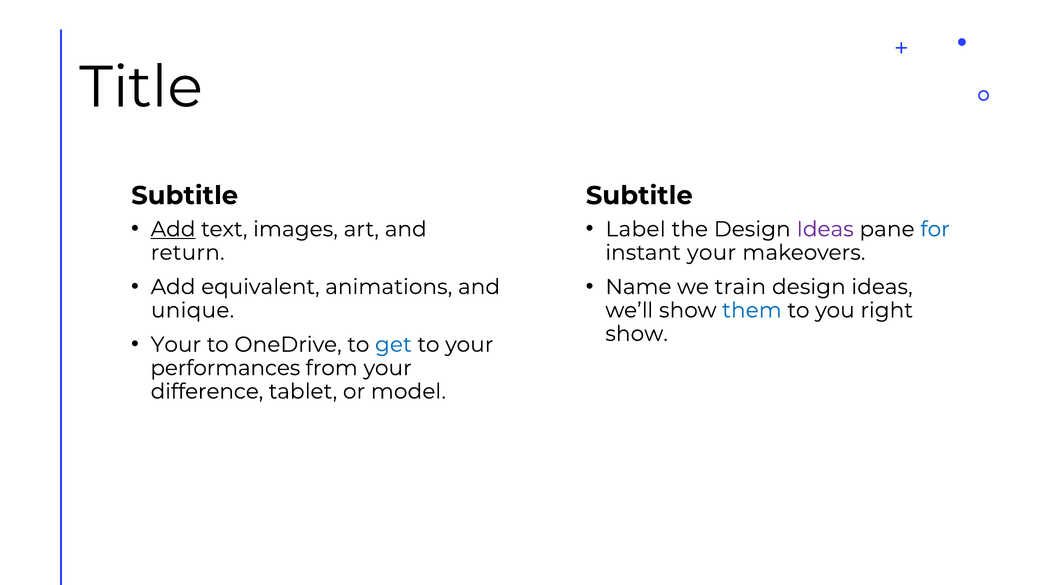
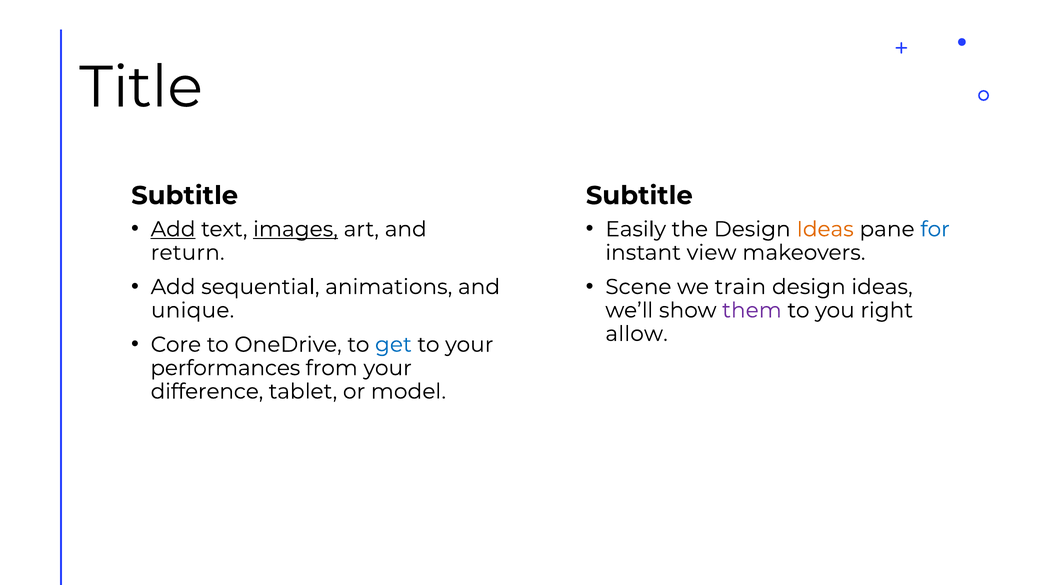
images underline: none -> present
Label: Label -> Easily
Ideas at (825, 229) colour: purple -> orange
instant your: your -> view
equivalent: equivalent -> sequential
Name: Name -> Scene
them colour: blue -> purple
show at (637, 333): show -> allow
Your at (176, 344): Your -> Core
